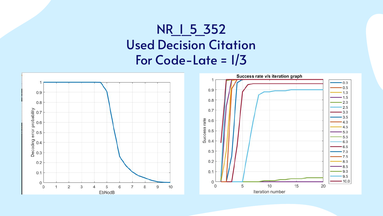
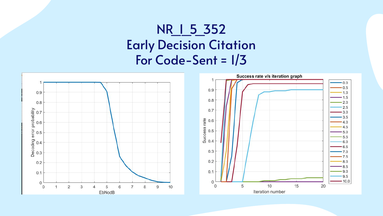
Used: Used -> Early
Code-Late: Code-Late -> Code-Sent
